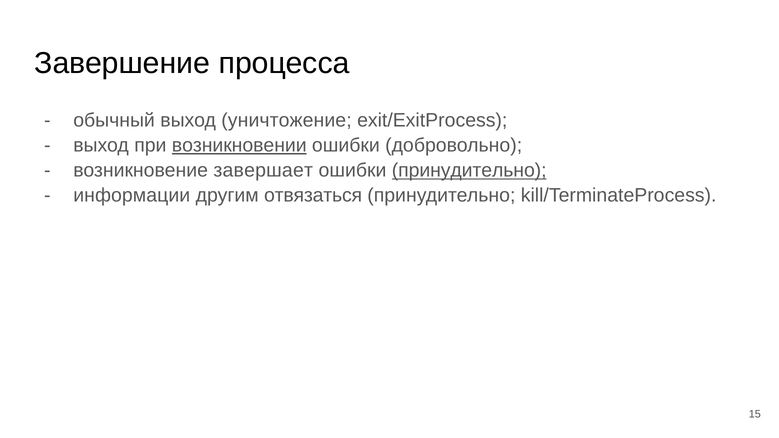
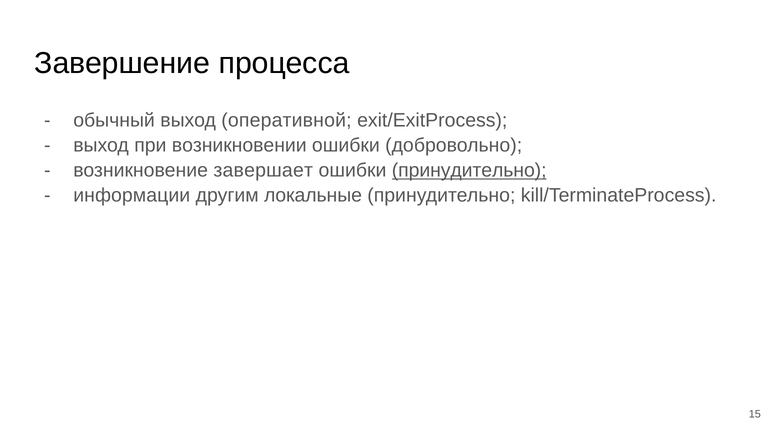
уничтожение: уничтожение -> оперативной
возникновении underline: present -> none
отвязаться: отвязаться -> локальные
